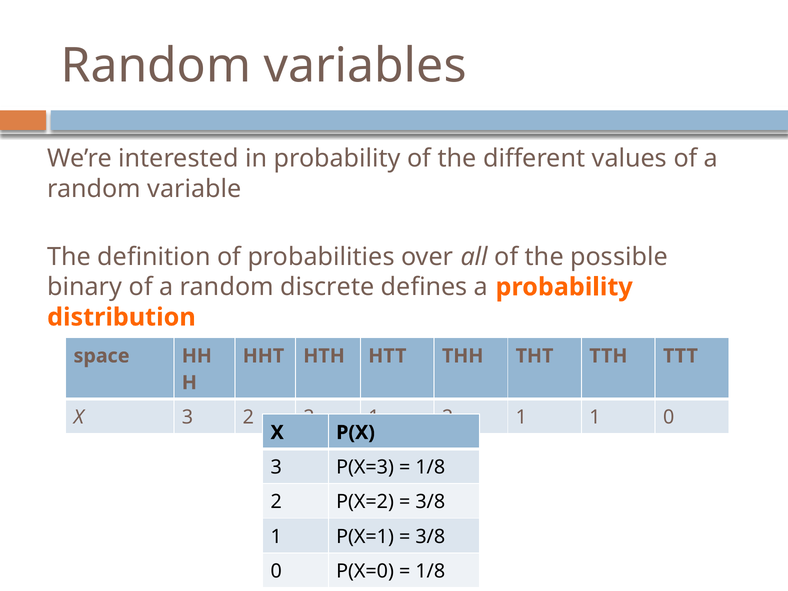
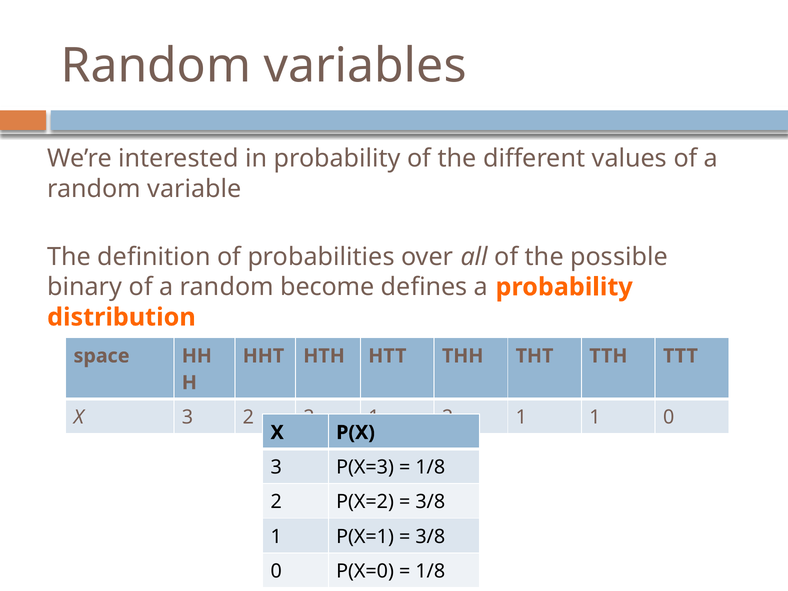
discrete: discrete -> become
